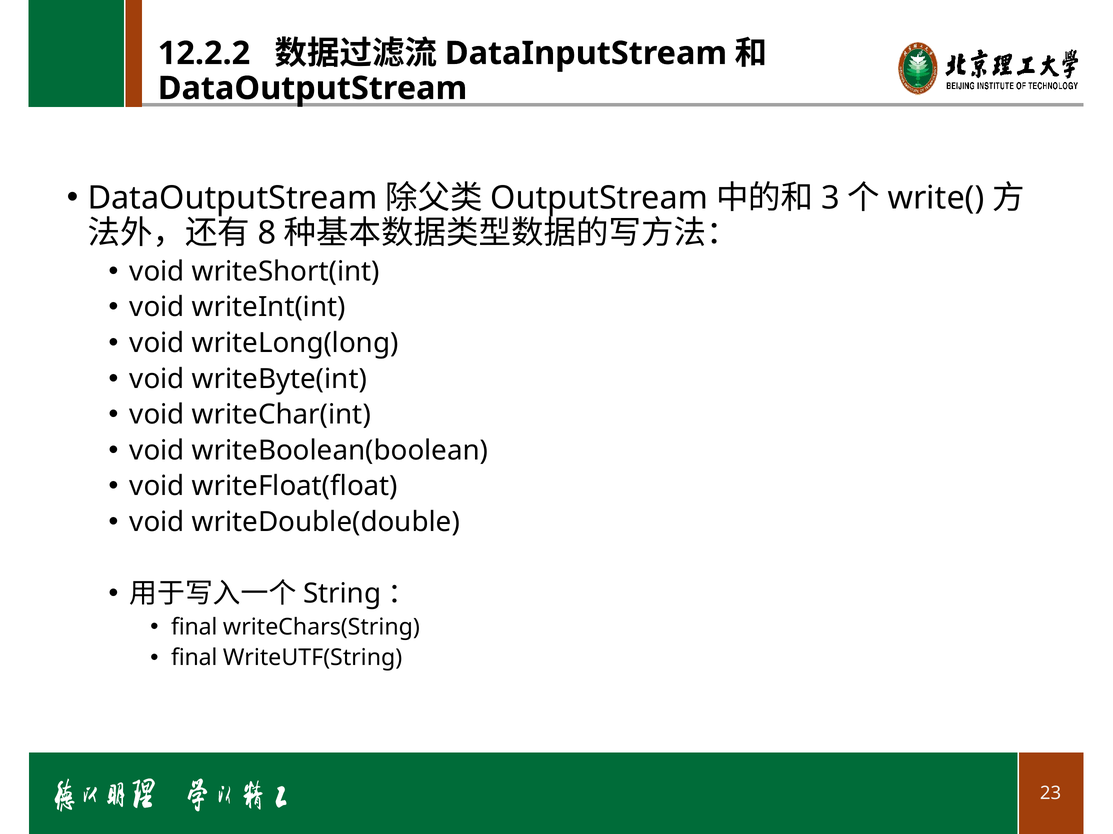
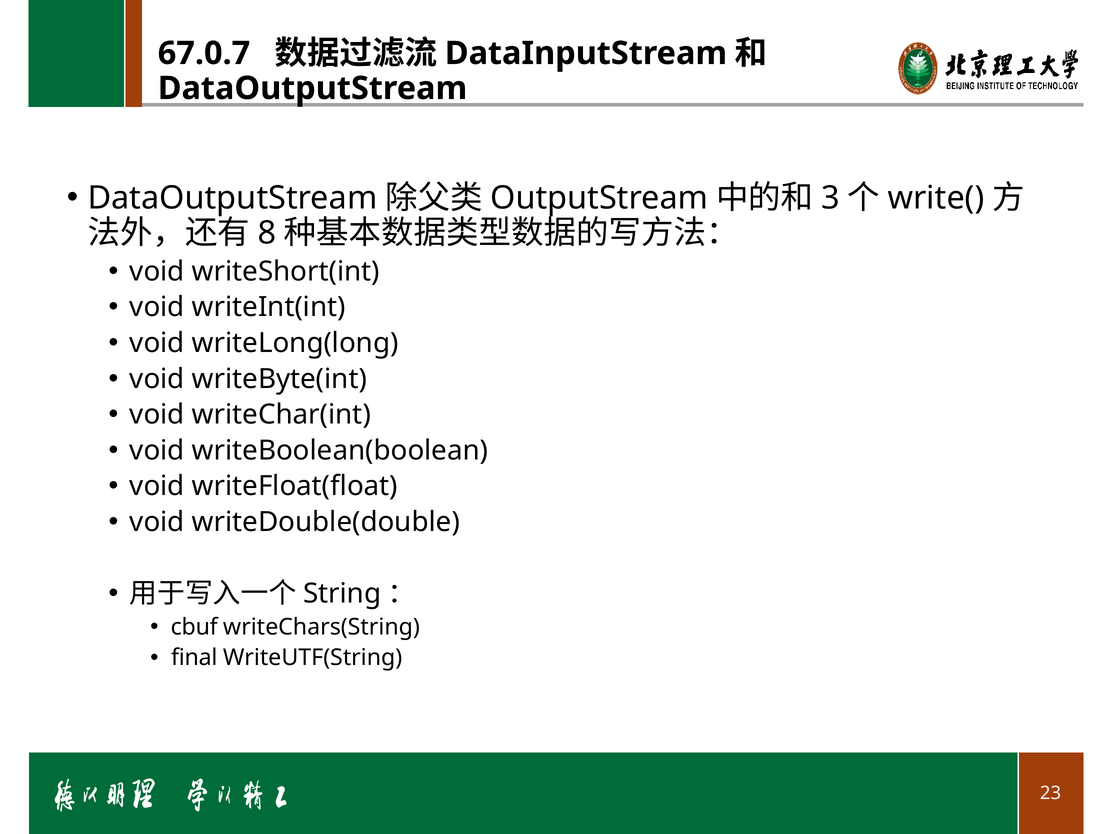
12.2.2: 12.2.2 -> 67.0.7
final at (194, 628): final -> cbuf
